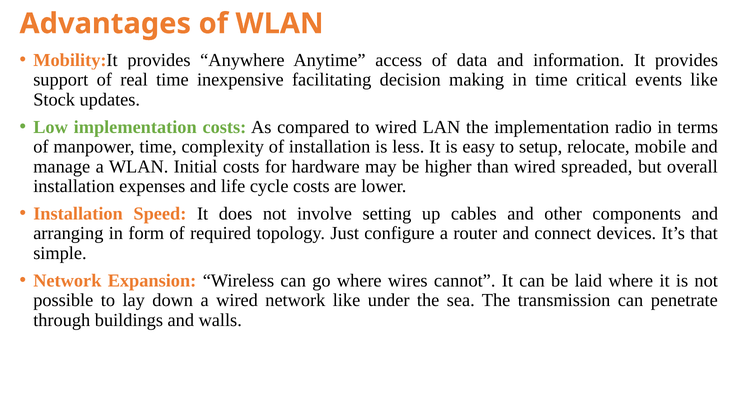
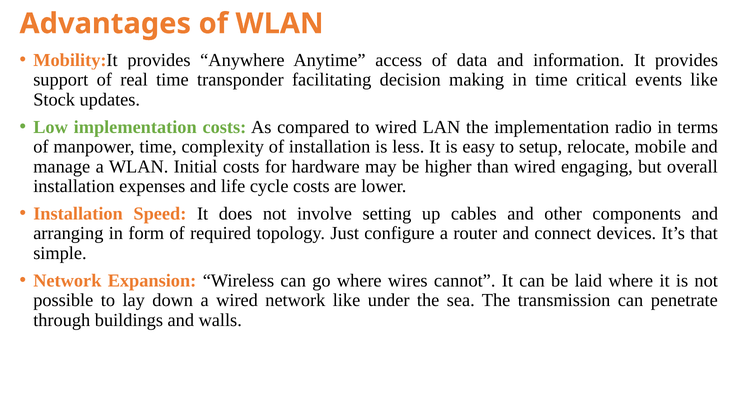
inexpensive: inexpensive -> transponder
spreaded: spreaded -> engaging
